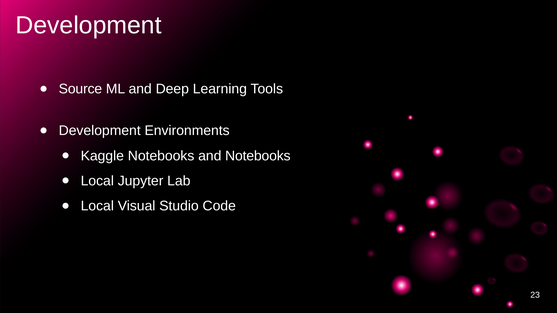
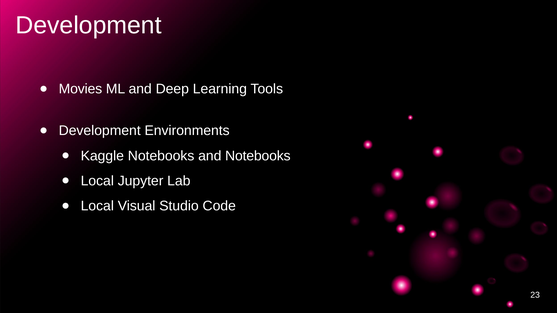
Source: Source -> Movies
